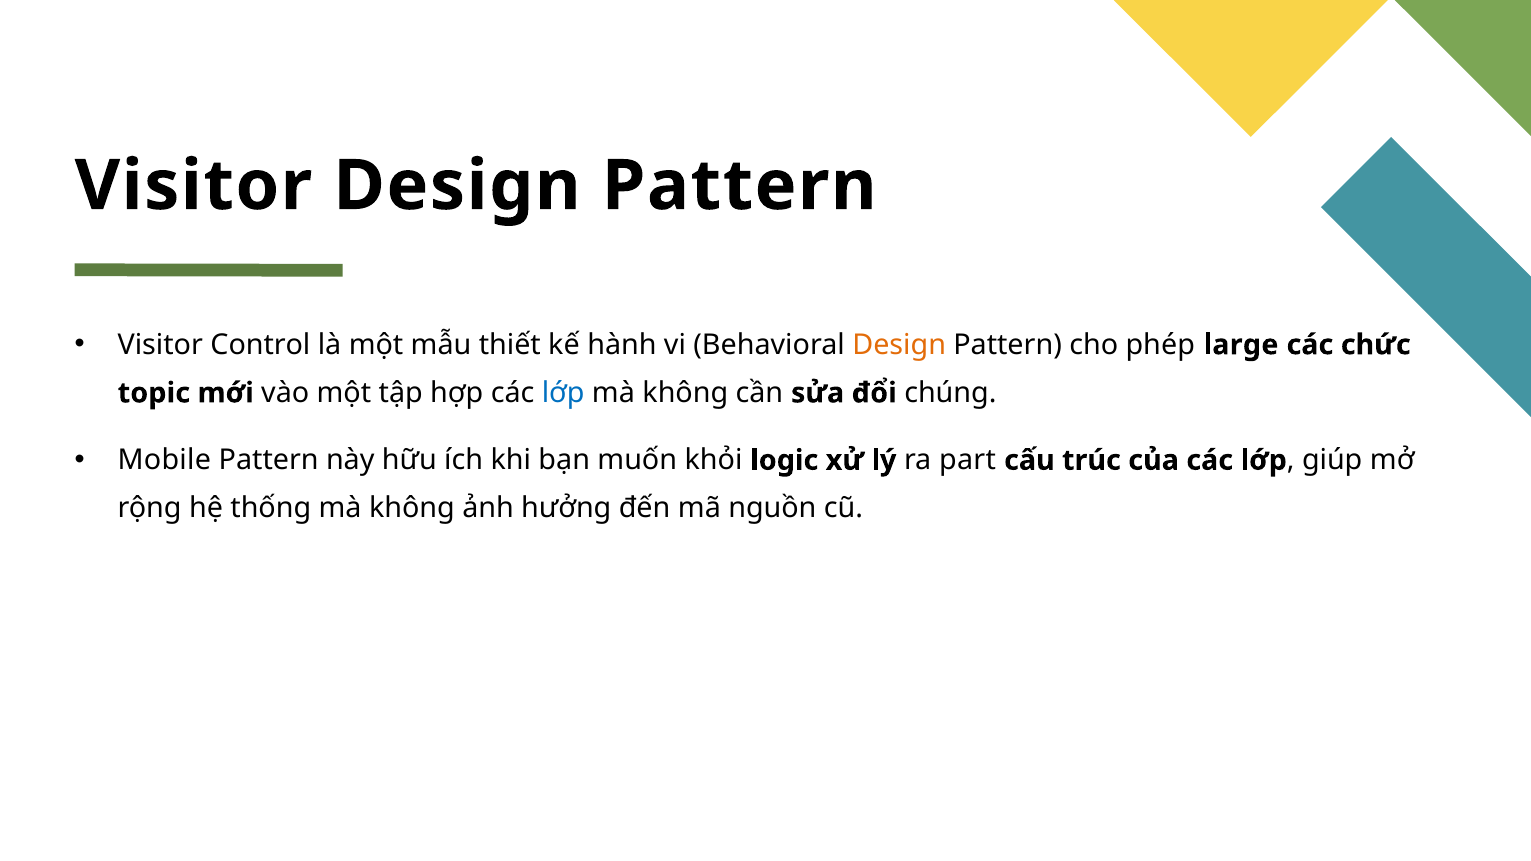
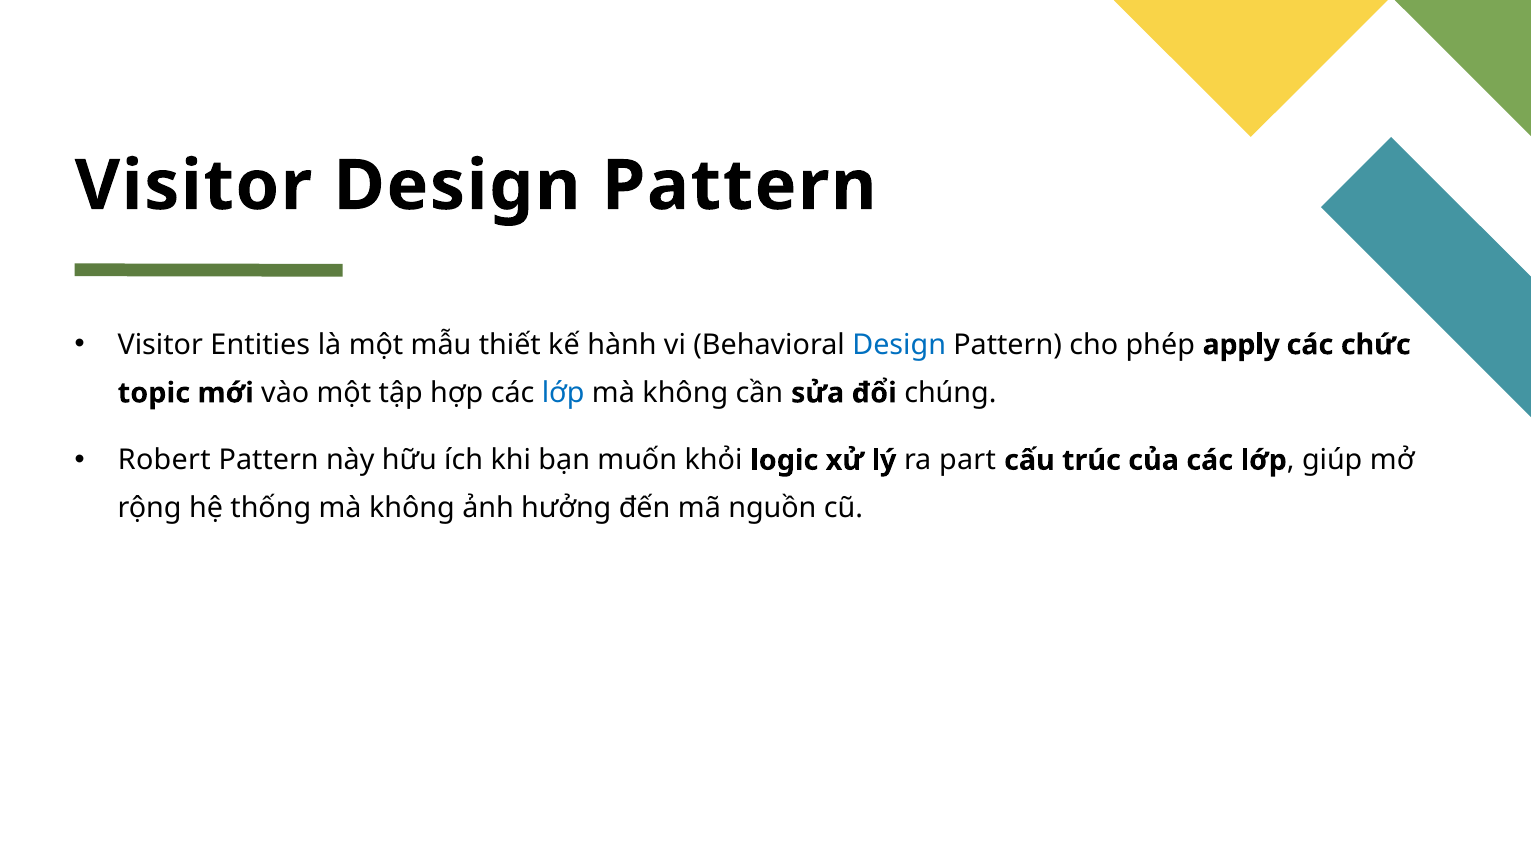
Control: Control -> Entities
Design at (899, 345) colour: orange -> blue
large: large -> apply
Mobile: Mobile -> Robert
